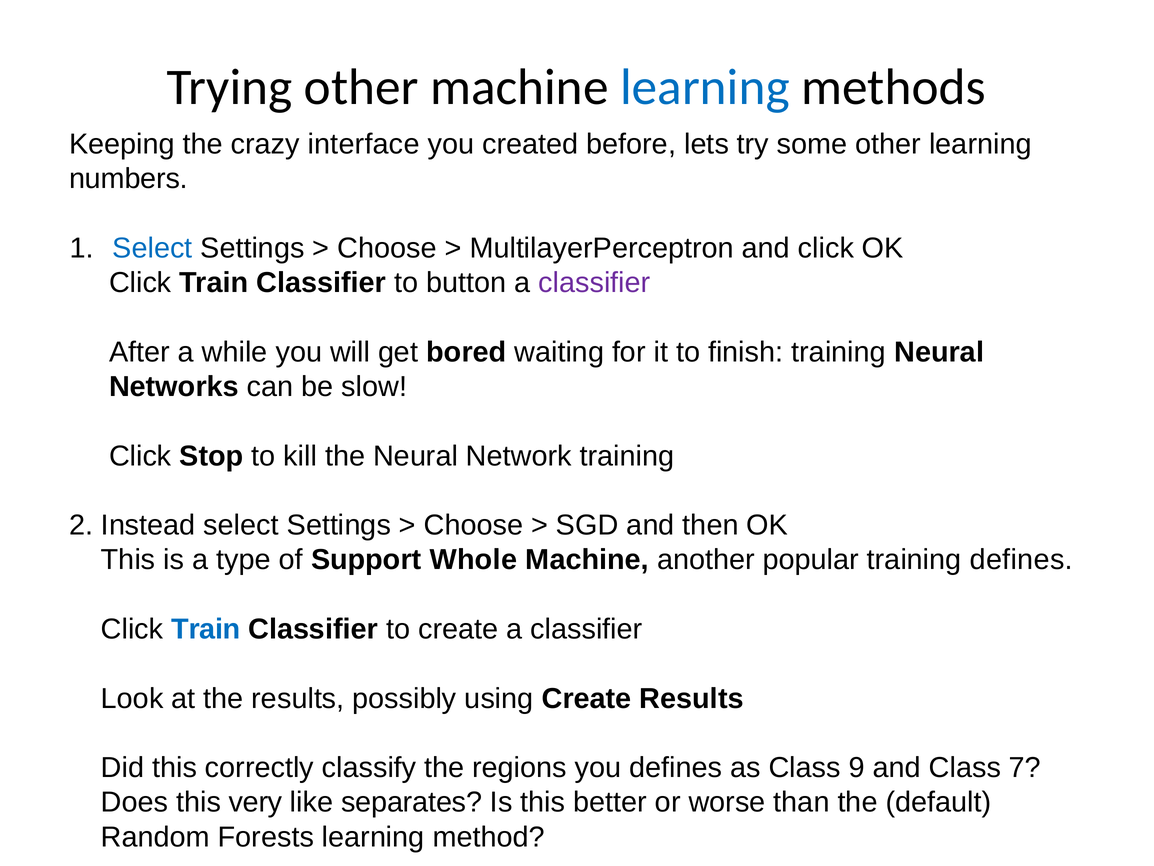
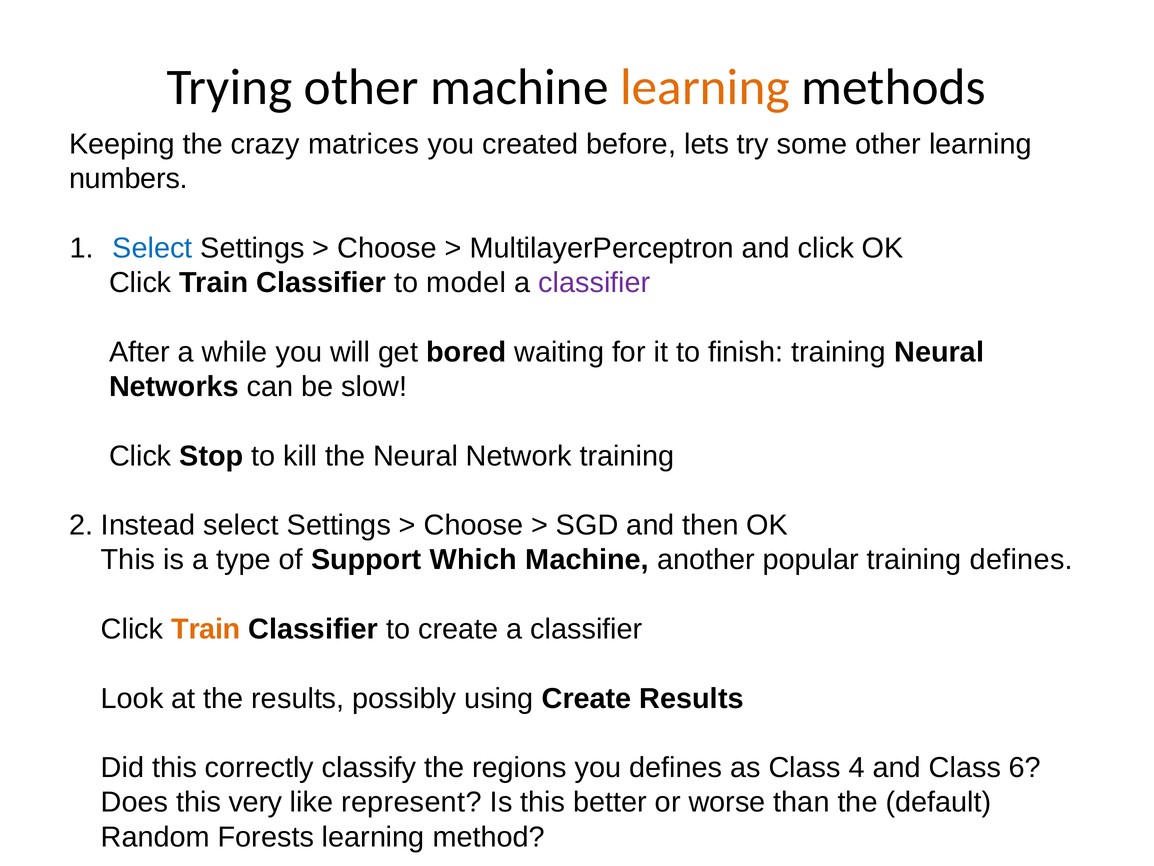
learning at (705, 87) colour: blue -> orange
interface: interface -> matrices
button: button -> model
Whole: Whole -> Which
Train at (206, 629) colour: blue -> orange
9: 9 -> 4
7: 7 -> 6
separates: separates -> represent
